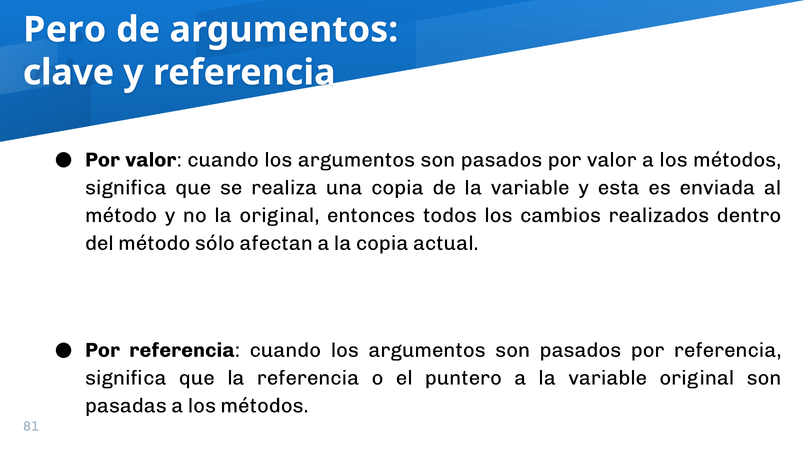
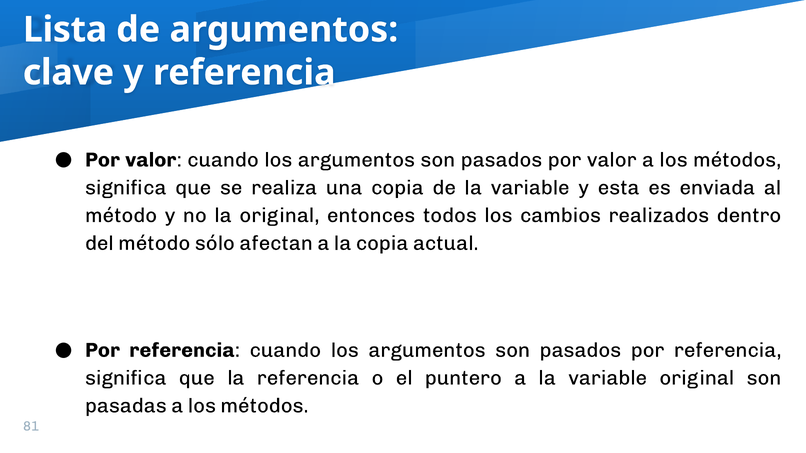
Pero: Pero -> Lista
